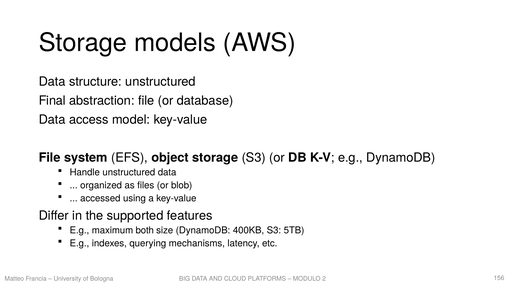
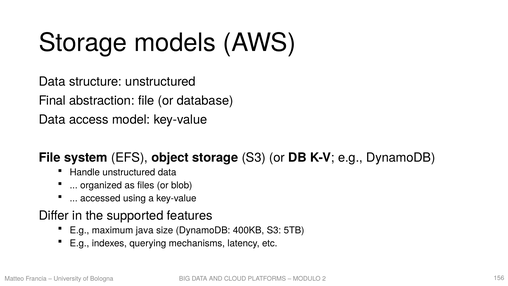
both: both -> java
